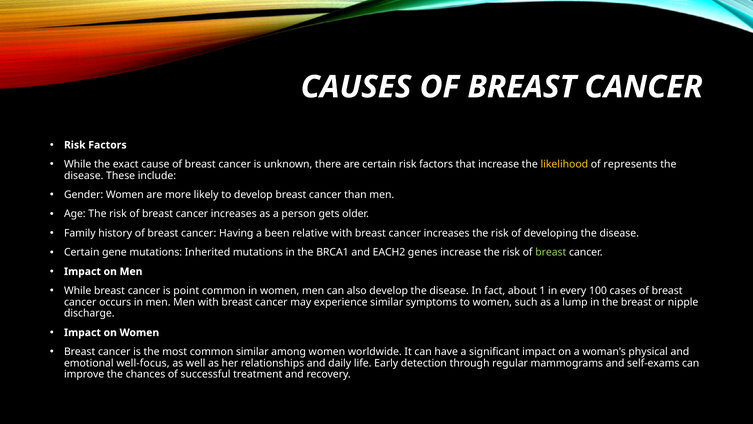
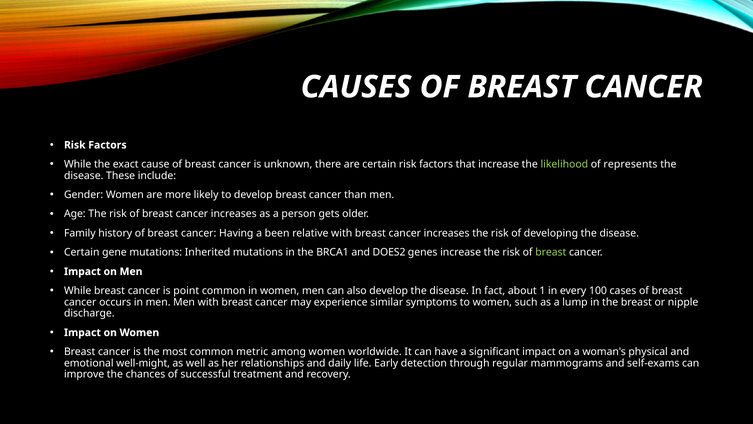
likelihood colour: yellow -> light green
EACH2: EACH2 -> DOES2
common similar: similar -> metric
well-focus: well-focus -> well-might
